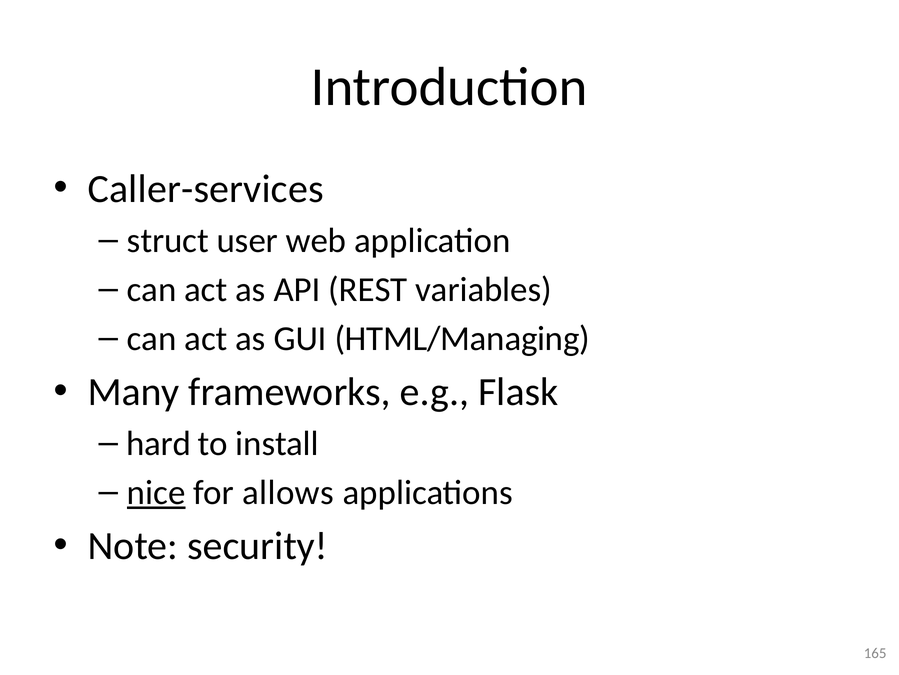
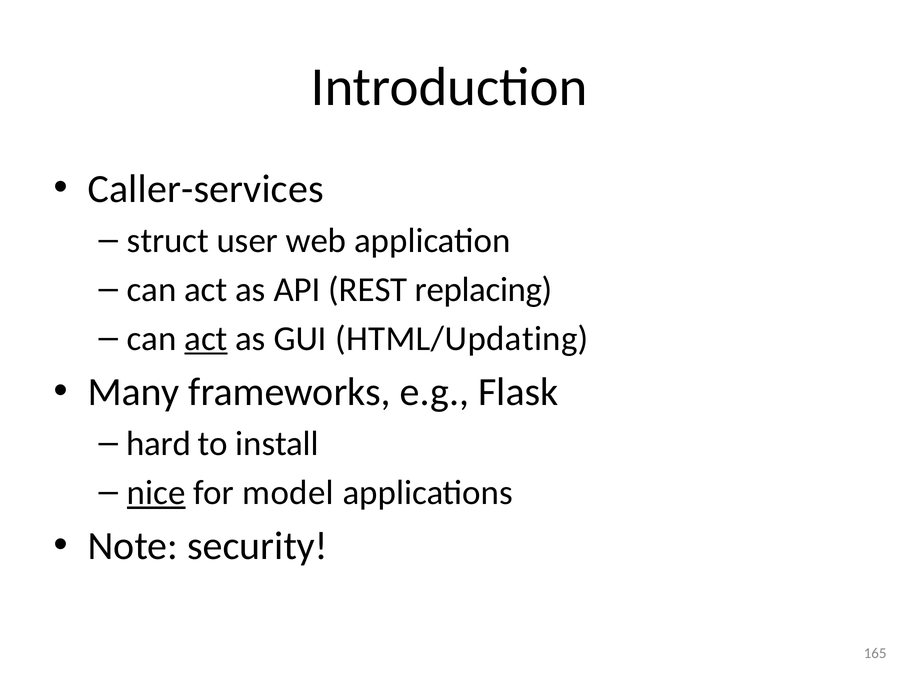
variables: variables -> replacing
act at (206, 338) underline: none -> present
HTML/Managing: HTML/Managing -> HTML/Updating
allows: allows -> model
